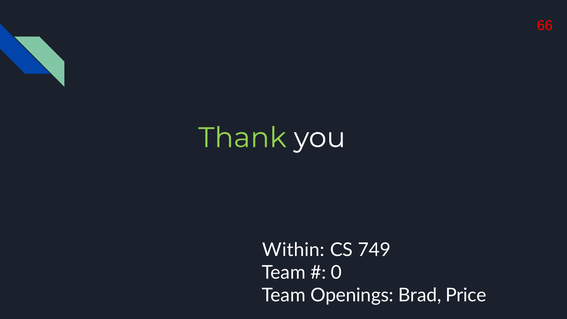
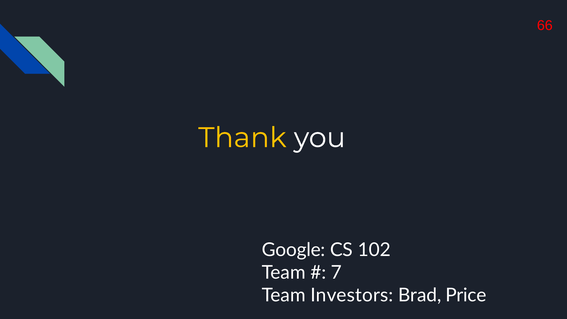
Thank colour: light green -> yellow
Within: Within -> Google
749: 749 -> 102
0: 0 -> 7
Openings: Openings -> Investors
